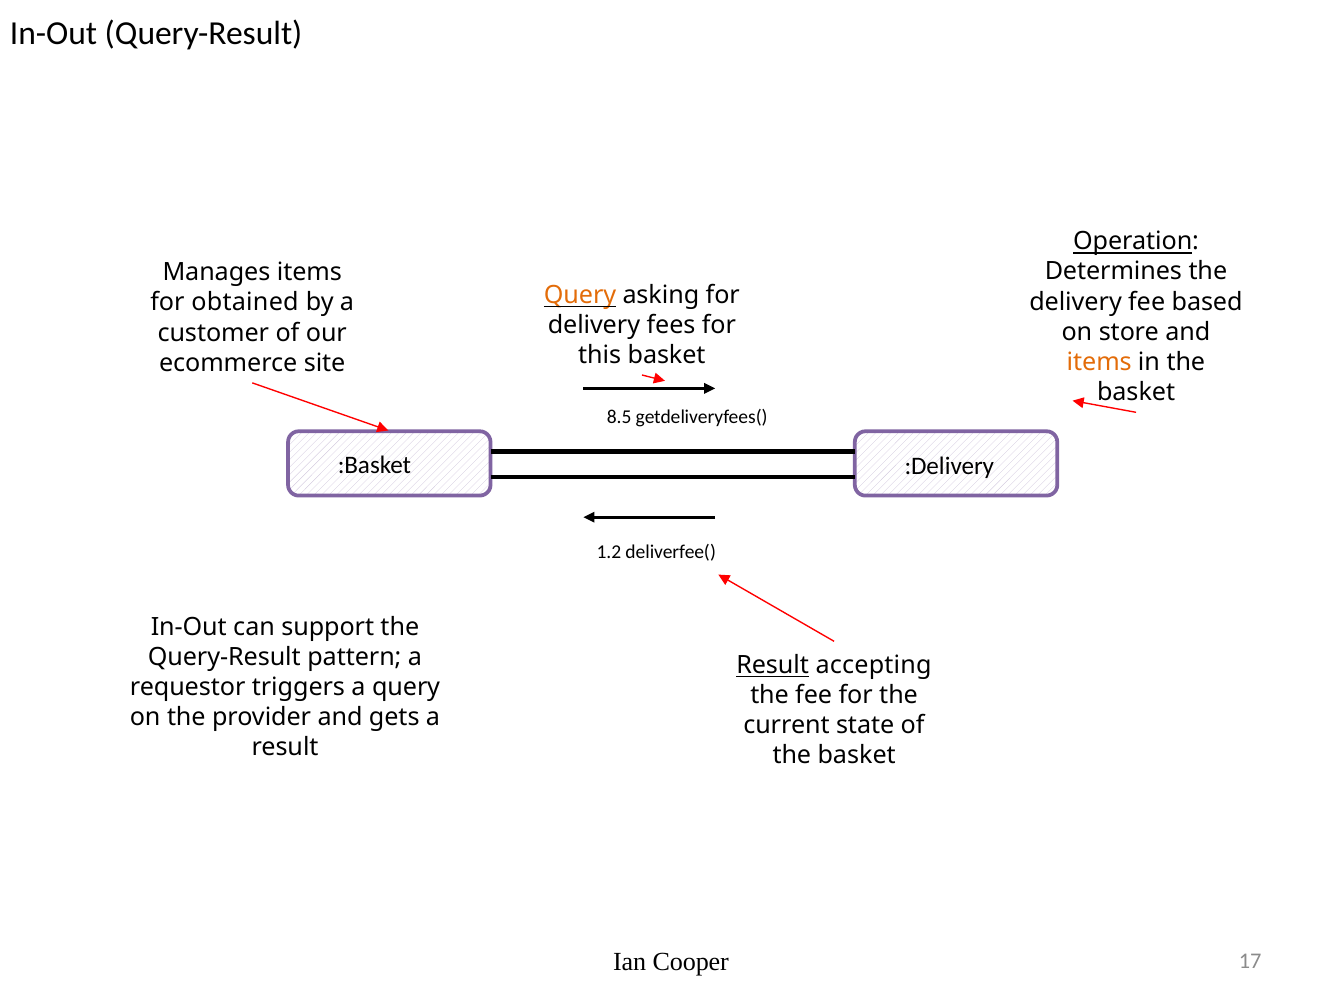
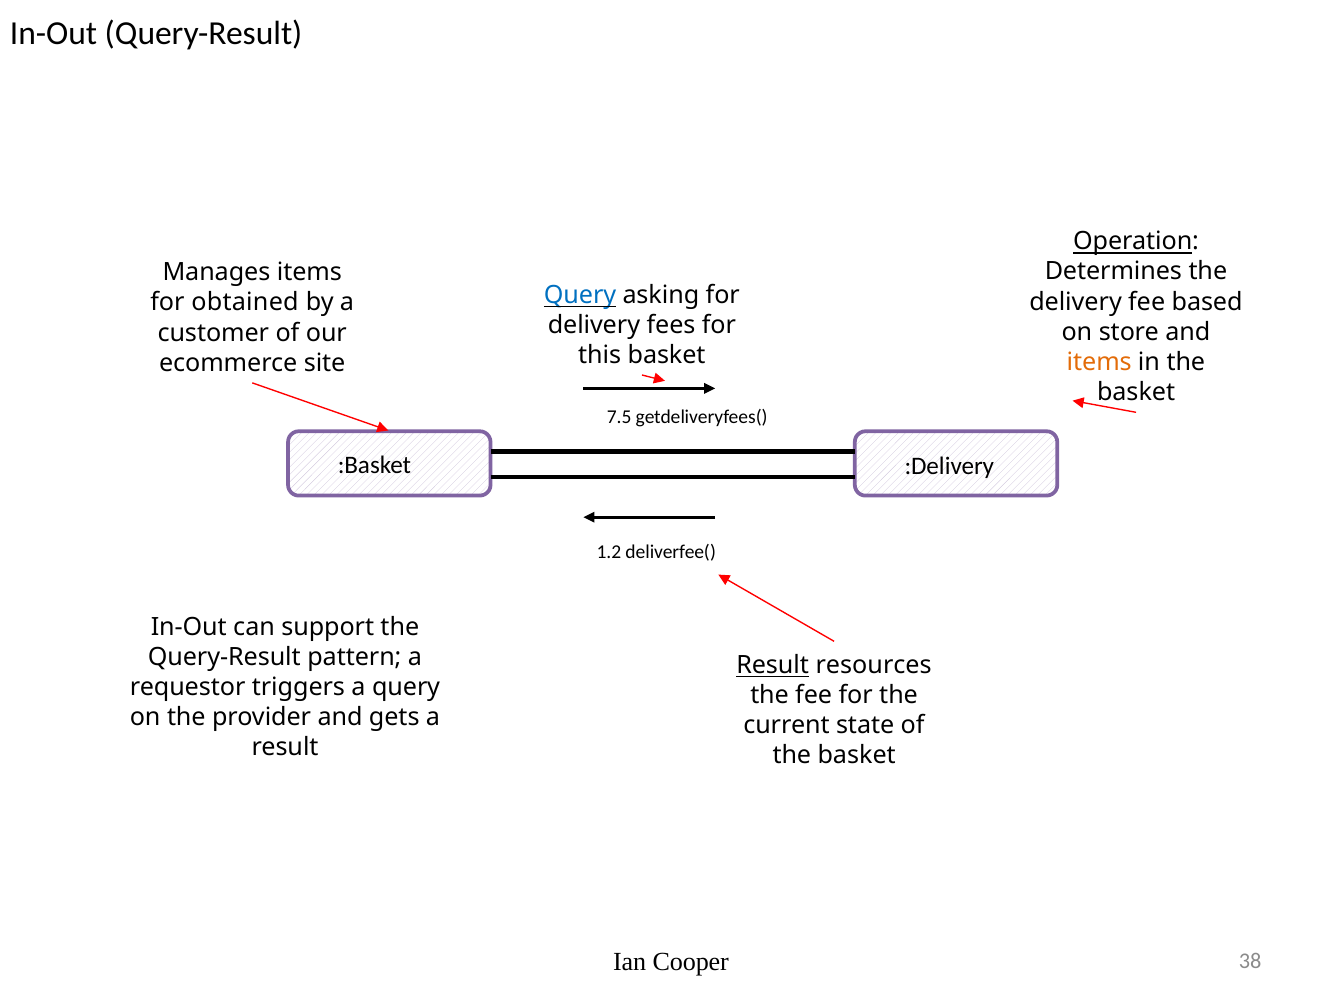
Query at (580, 295) colour: orange -> blue
8.5: 8.5 -> 7.5
accepting: accepting -> resources
17: 17 -> 38
